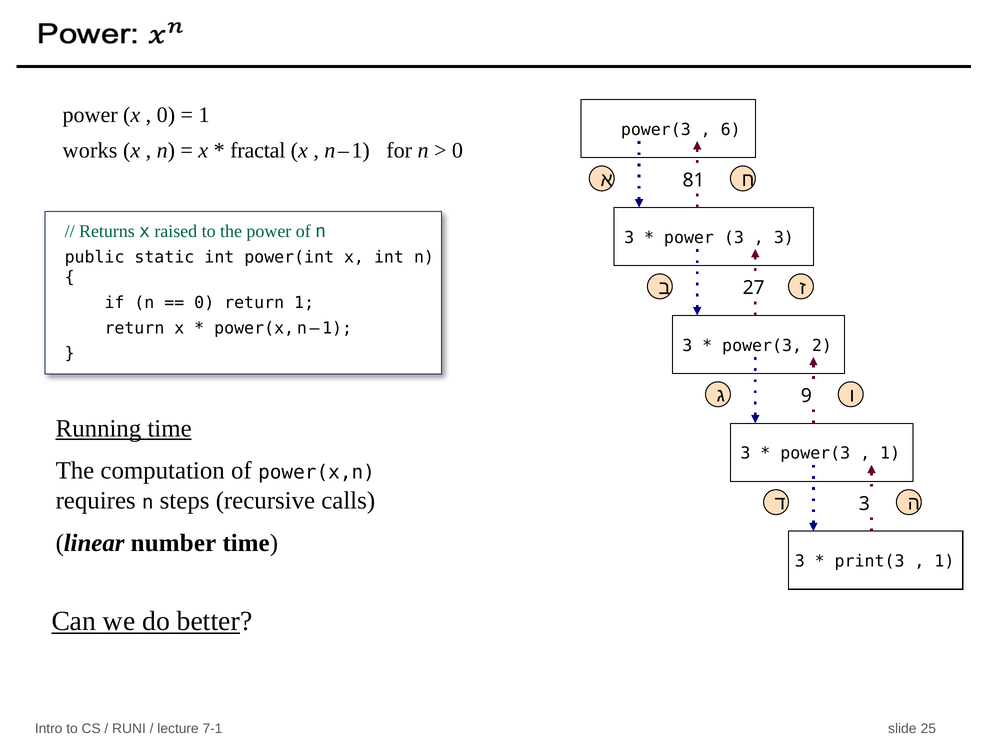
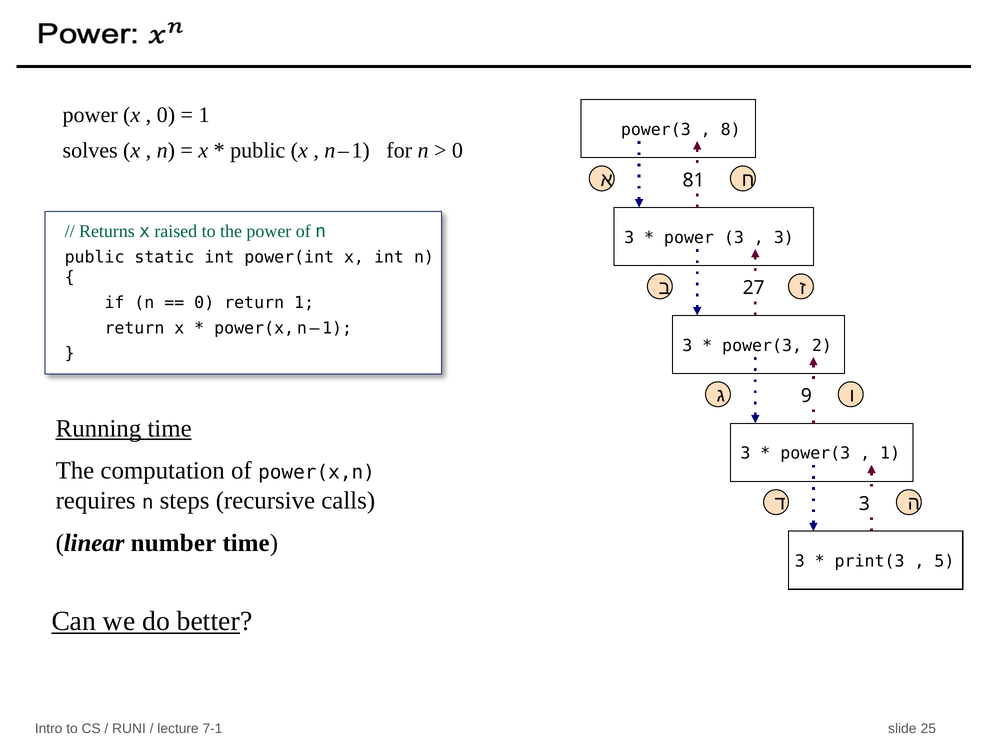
6: 6 -> 8
works: works -> solves
fractal at (258, 151): fractal -> public
1 at (944, 561): 1 -> 5
